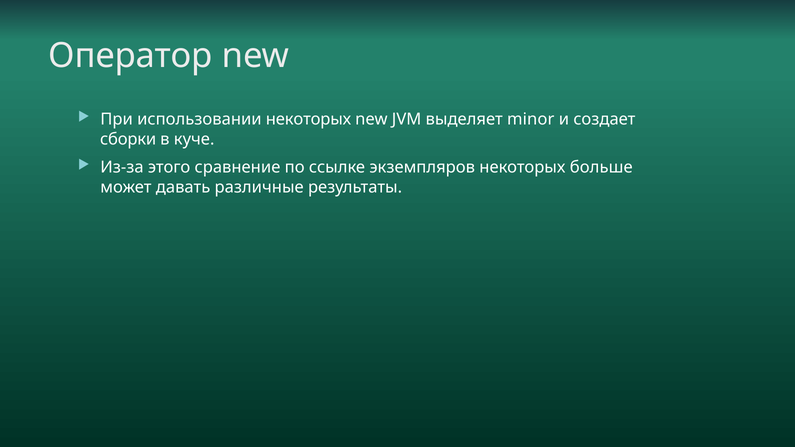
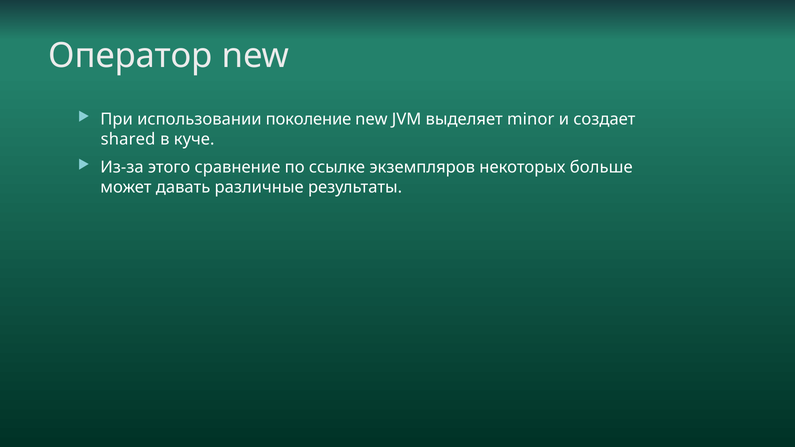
использовании некоторых: некоторых -> поколение
сборки: сборки -> shared
